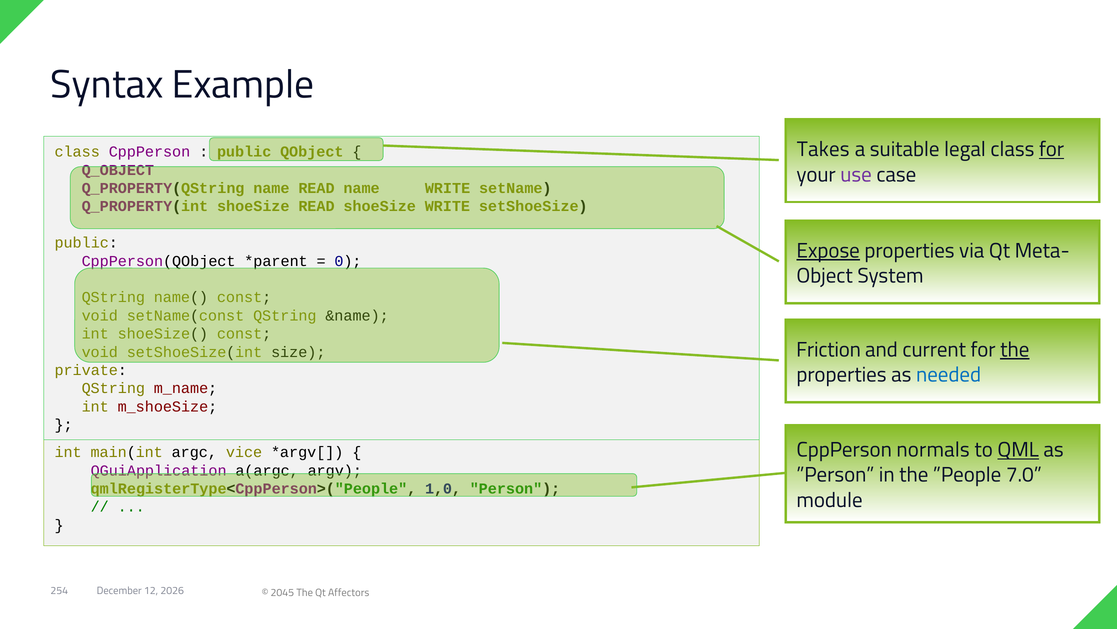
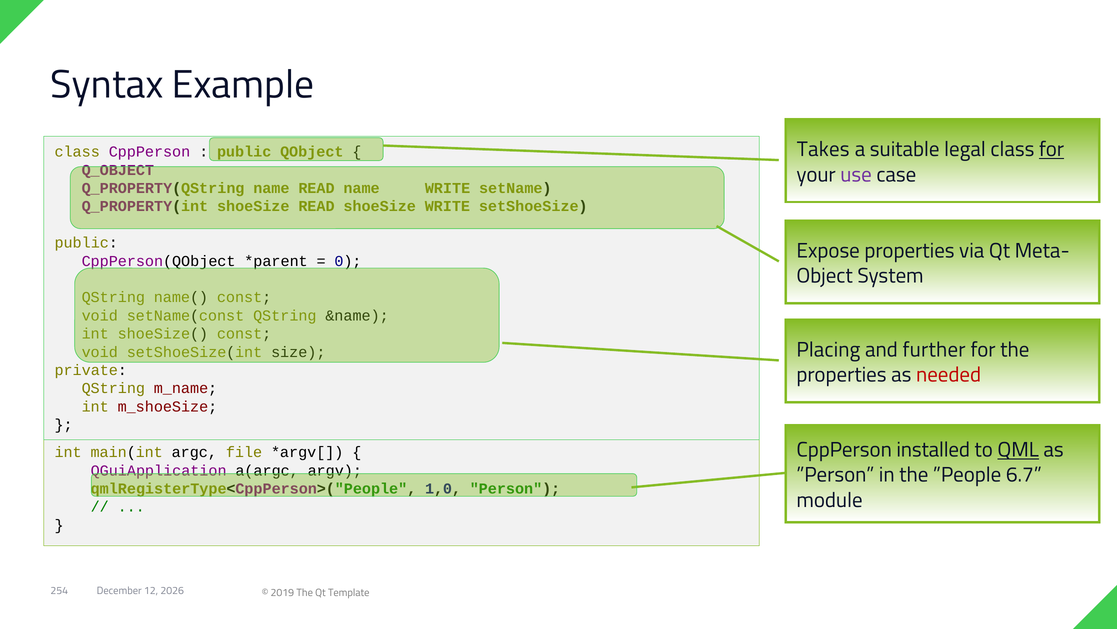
Expose underline: present -> none
Friction: Friction -> Placing
current: current -> further
the at (1015, 350) underline: present -> none
needed colour: blue -> red
normals: normals -> installed
vice: vice -> file
7.0: 7.0 -> 6.7
2045: 2045 -> 2019
Affectors: Affectors -> Template
